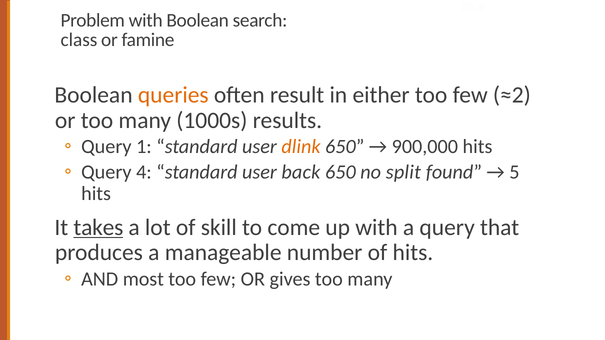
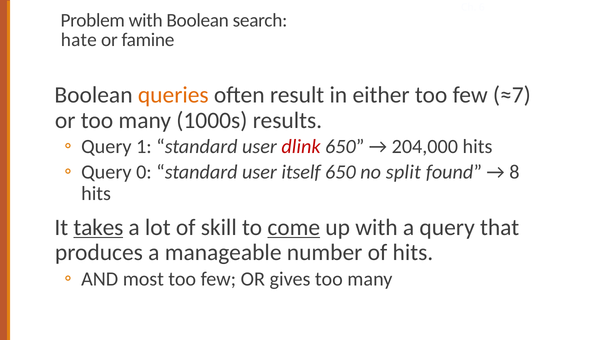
class: class -> hate
≈2: ≈2 -> ≈7
dlink colour: orange -> red
900,000: 900,000 -> 204,000
4: 4 -> 0
back: back -> itself
5: 5 -> 8
come underline: none -> present
